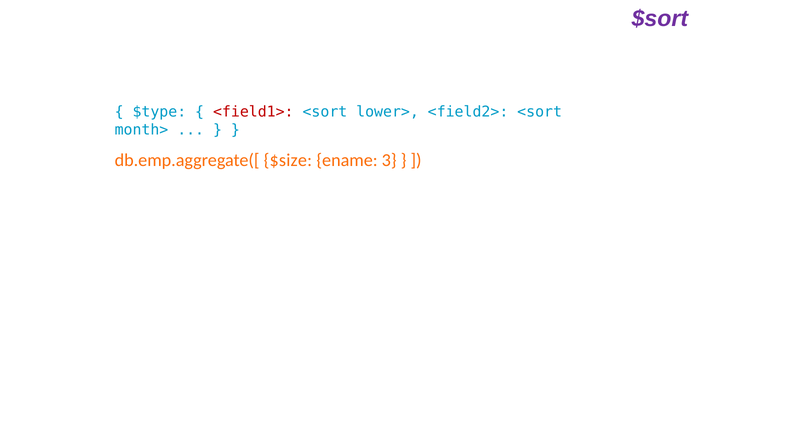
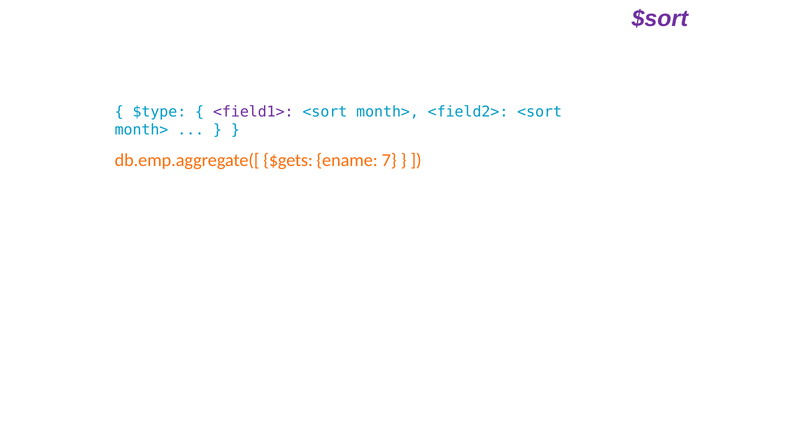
<field1> colour: red -> purple
lower> at (388, 112): lower> -> month>
$size: $size -> $gets
3: 3 -> 7
